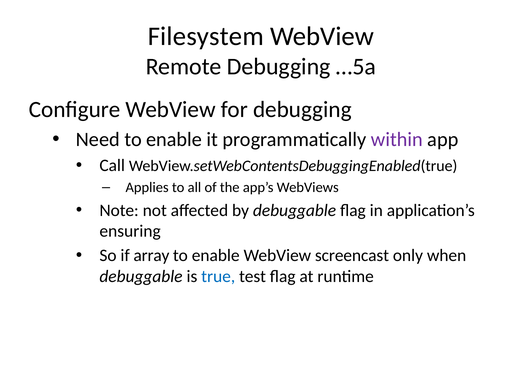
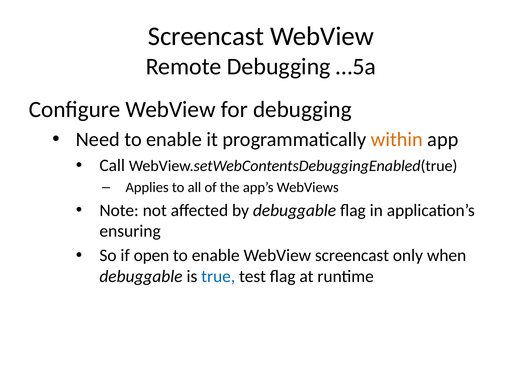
Filesystem at (206, 36): Filesystem -> Screencast
within colour: purple -> orange
array: array -> open
